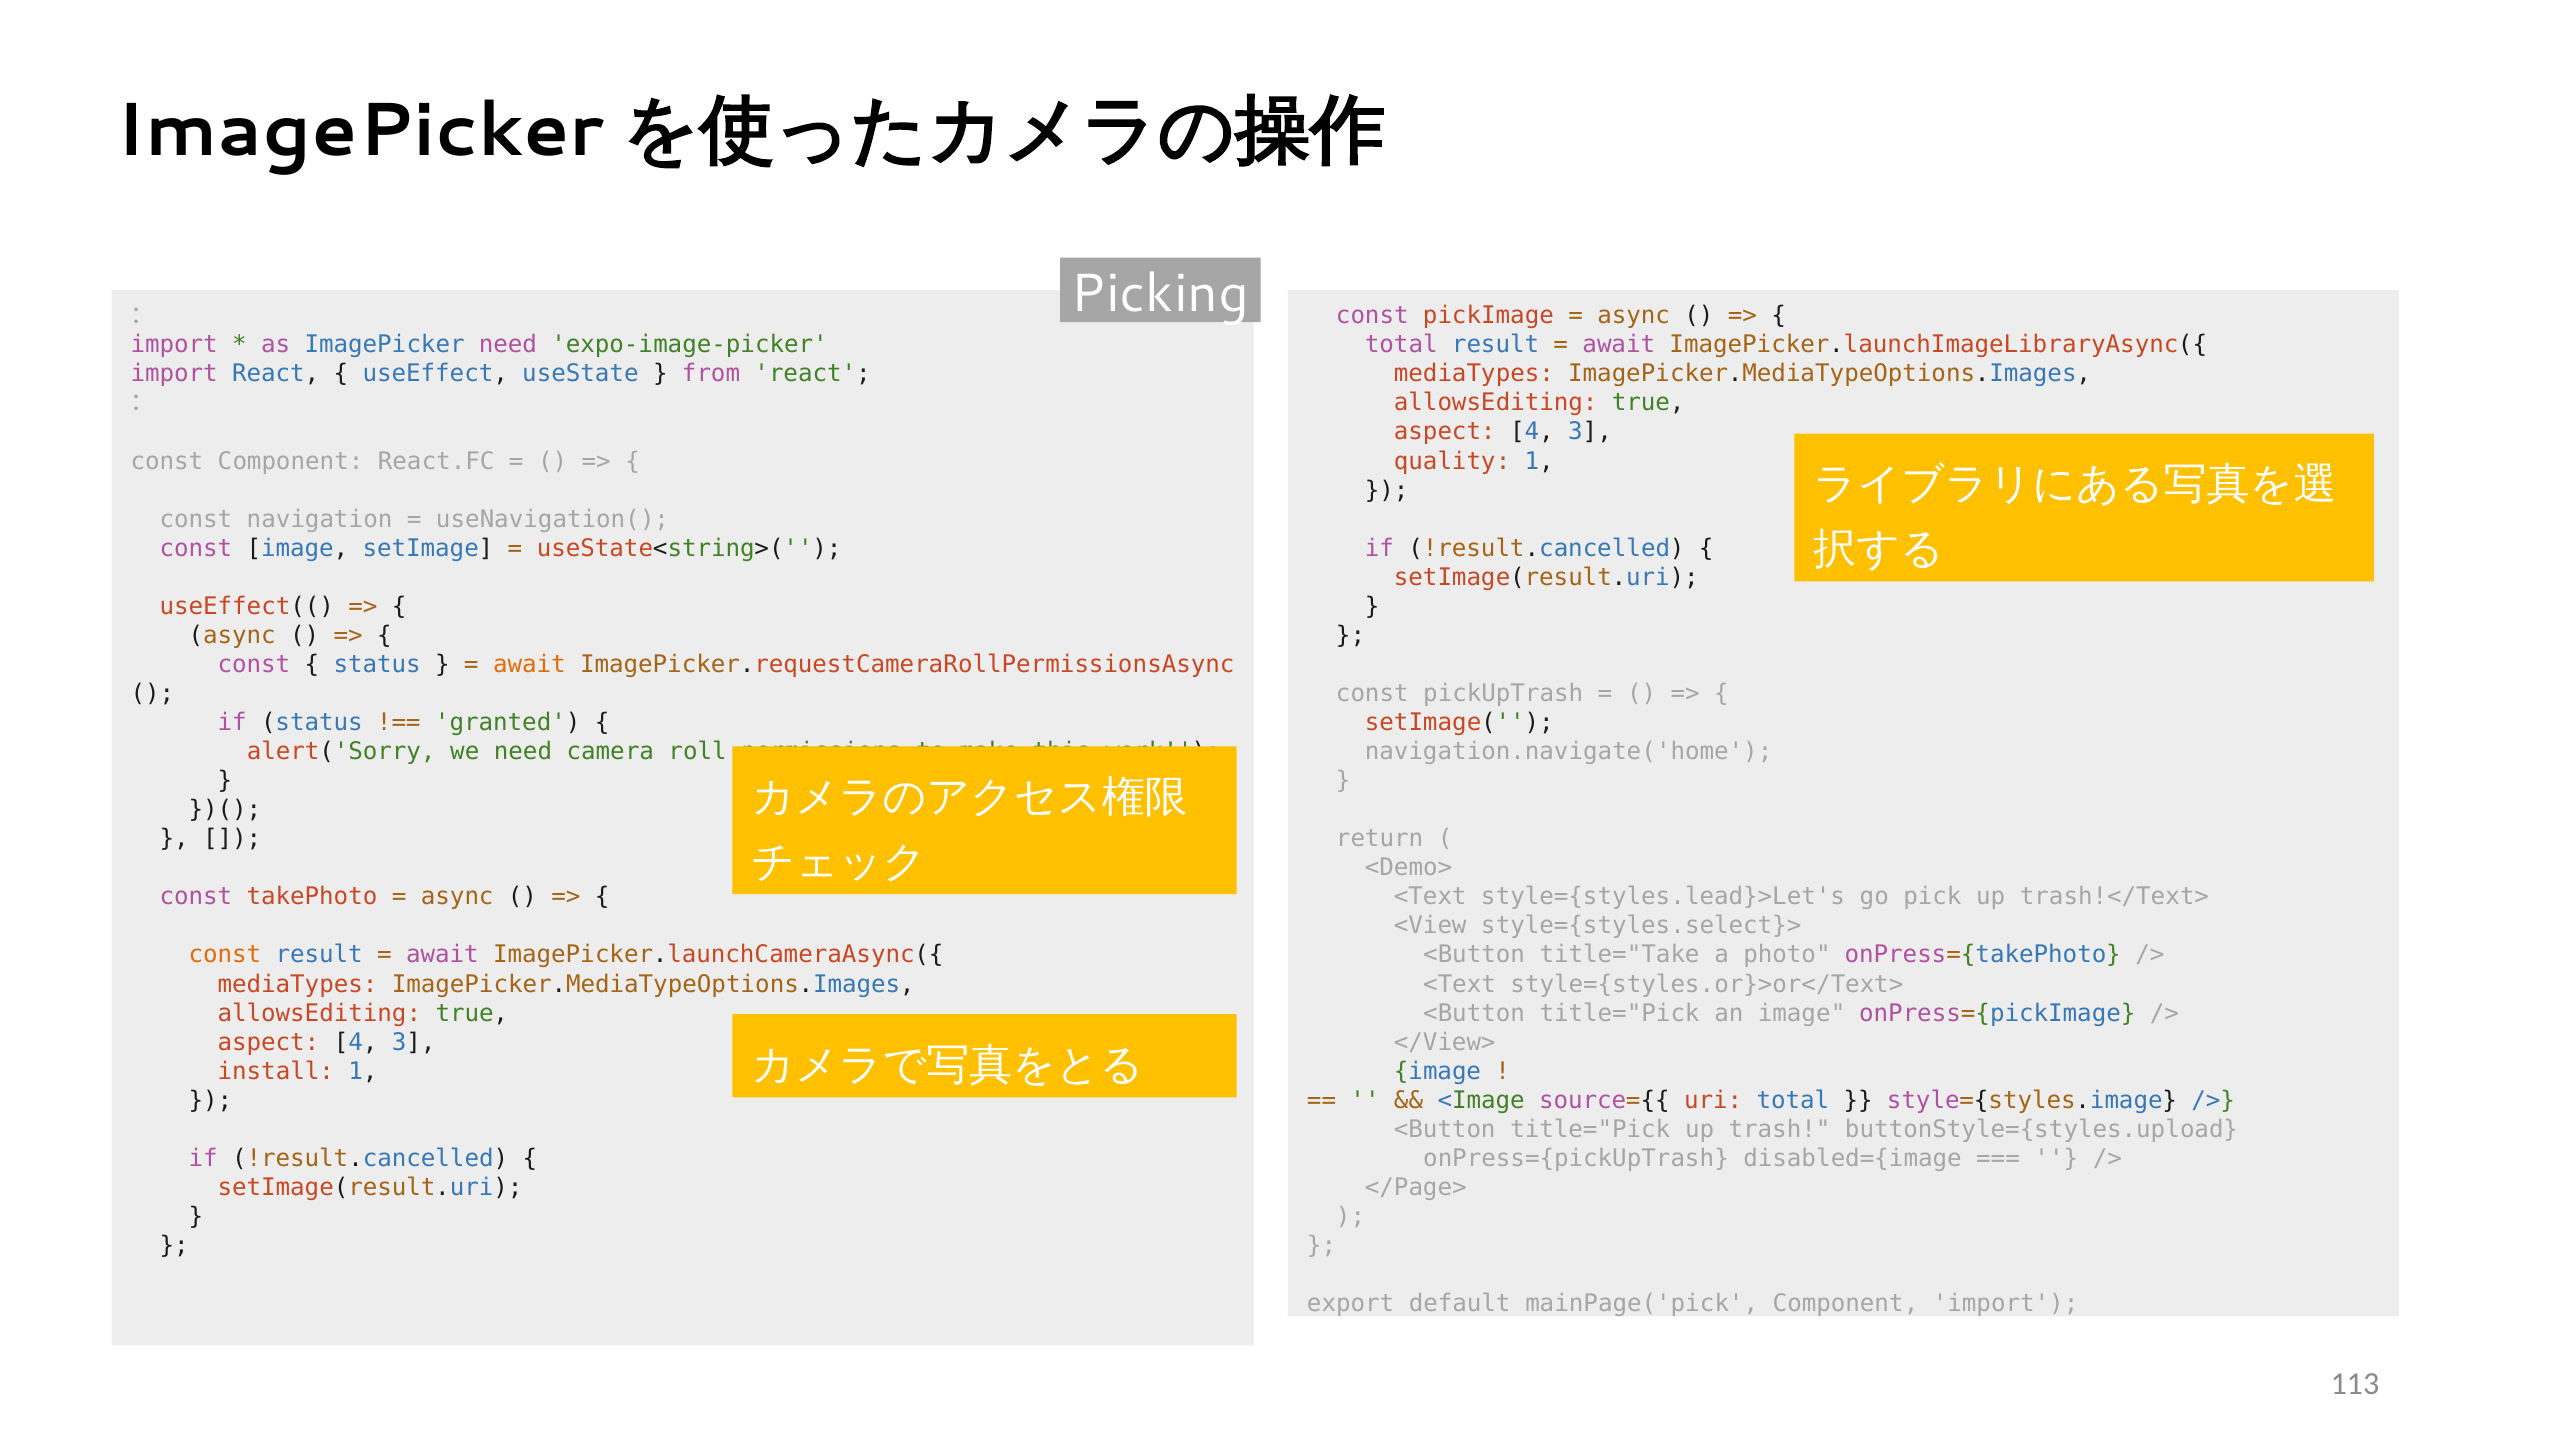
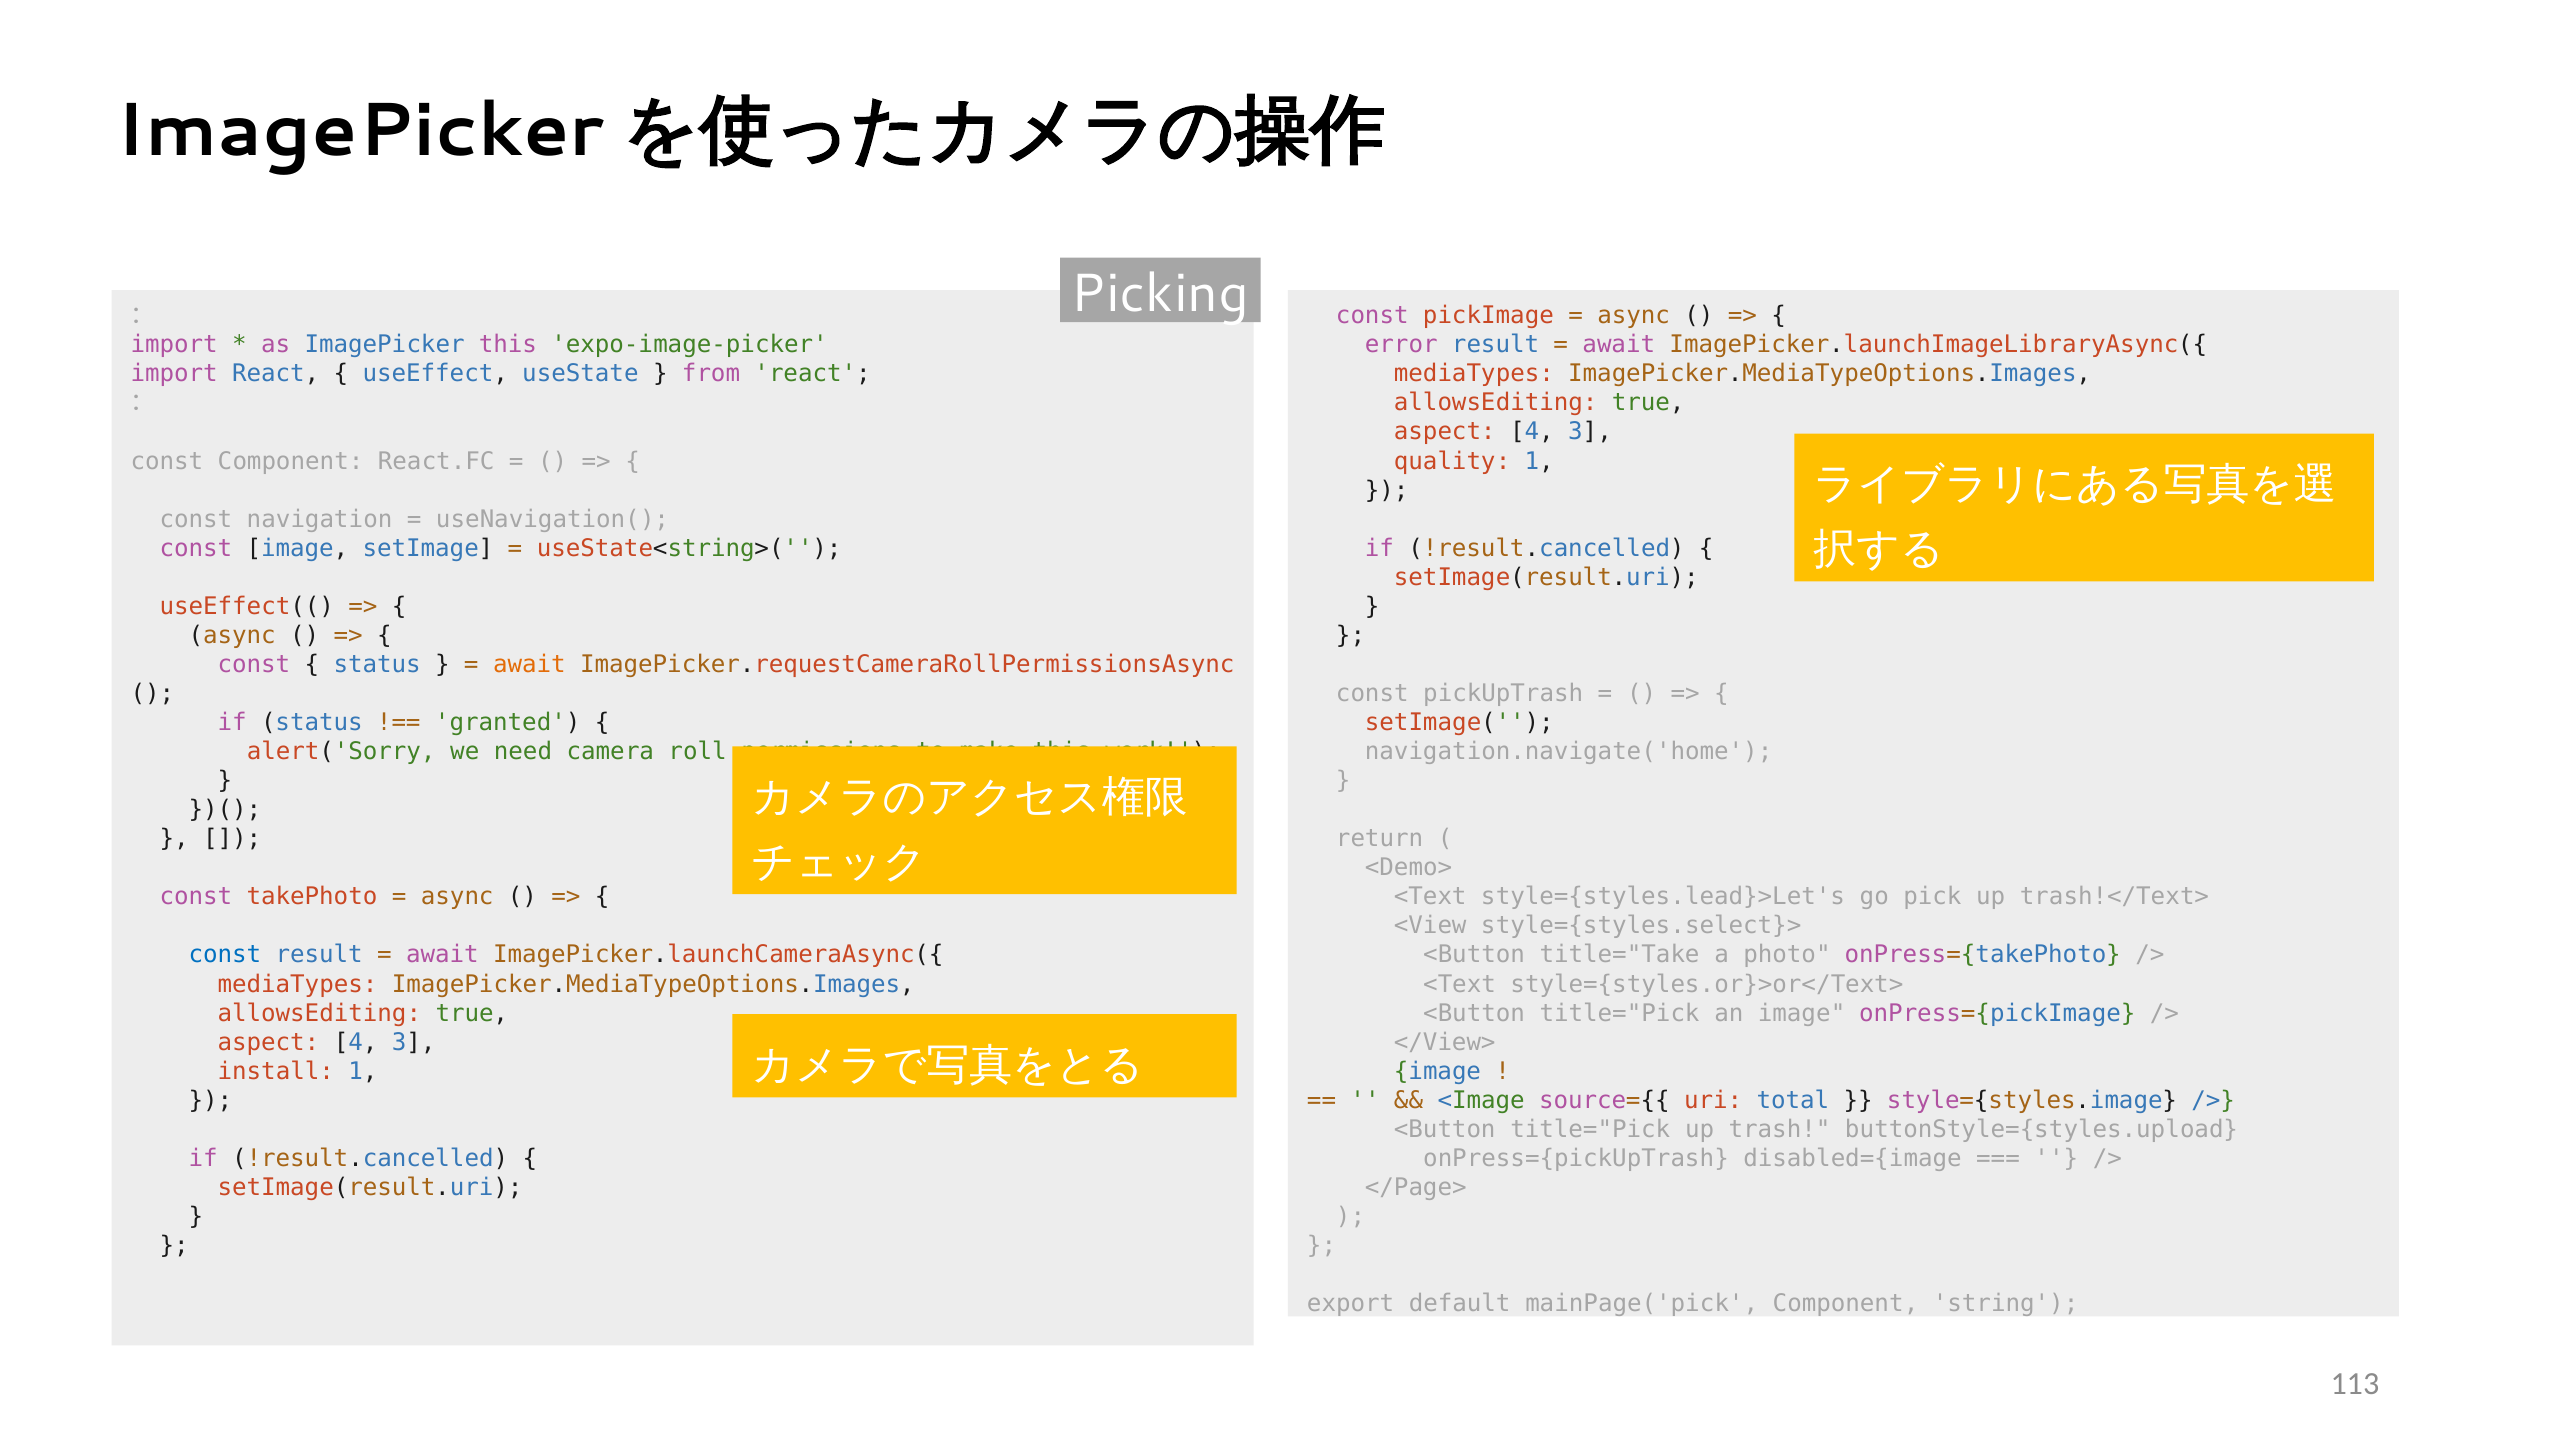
ImagePicker need: need -> this
total at (1401, 345): total -> error
const at (225, 955) colour: orange -> blue
Component import: import -> string
